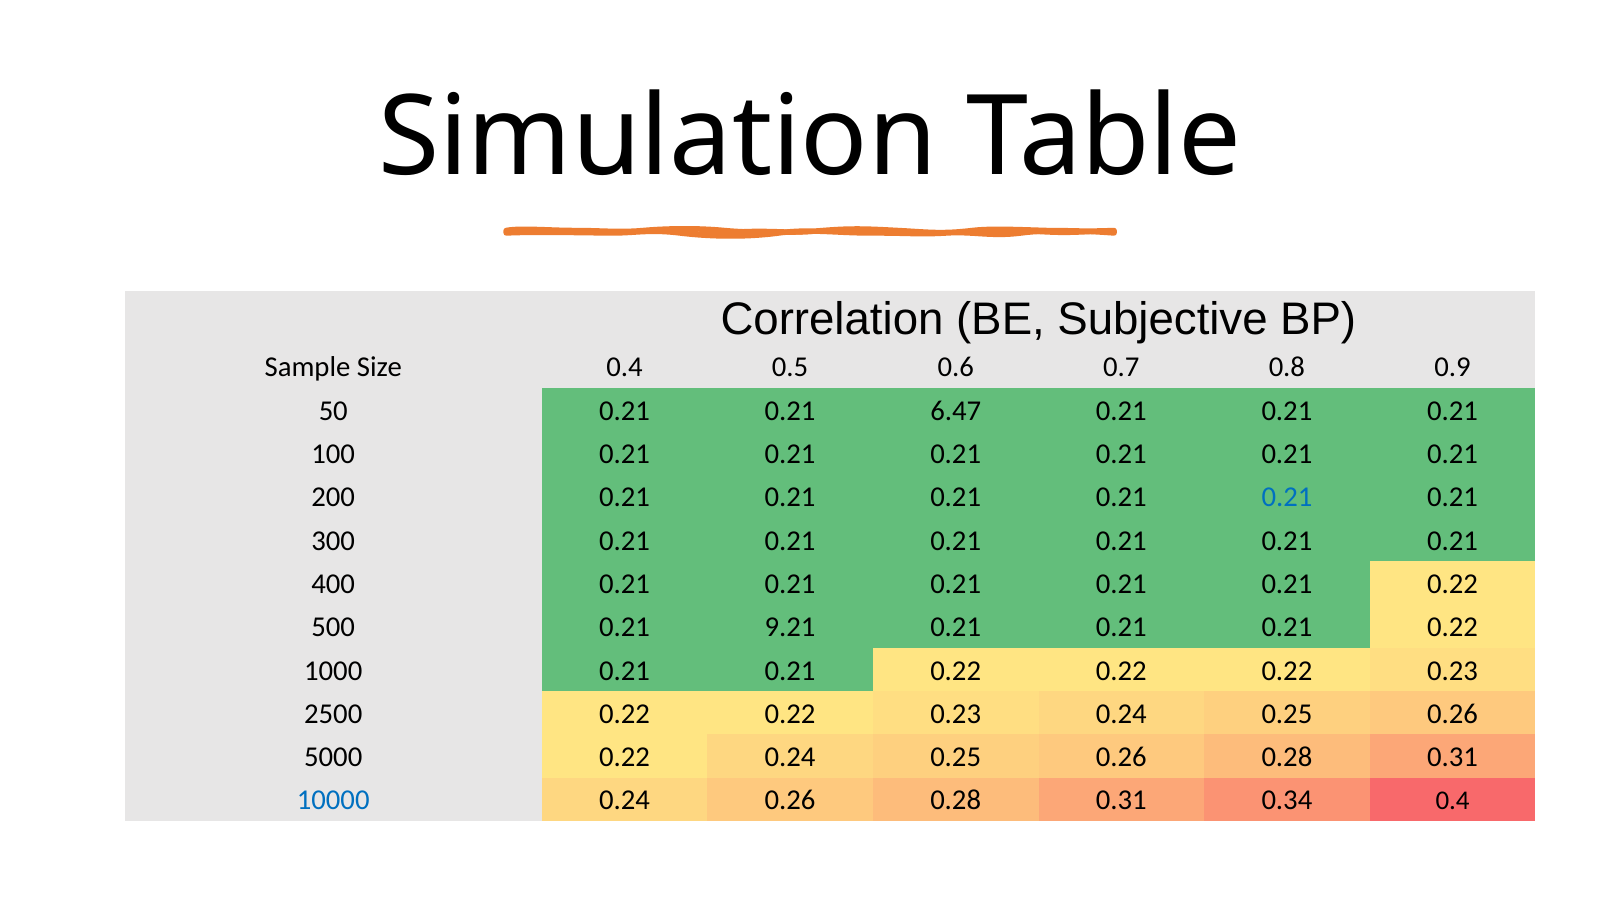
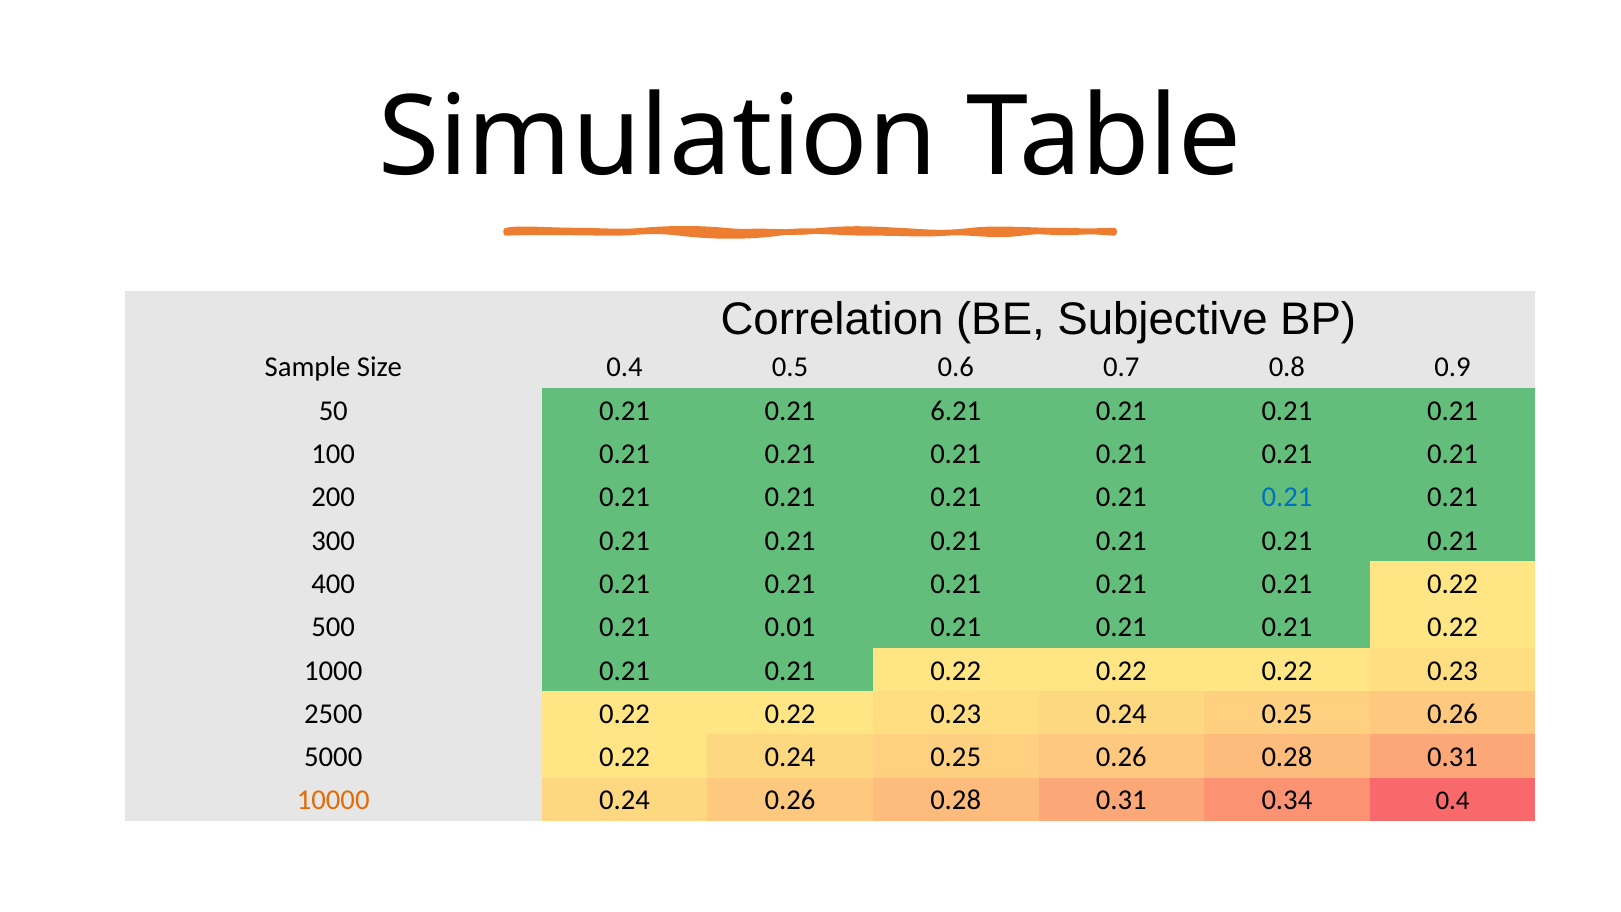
6.47: 6.47 -> 6.21
9.21: 9.21 -> 0.01
10000 colour: blue -> orange
